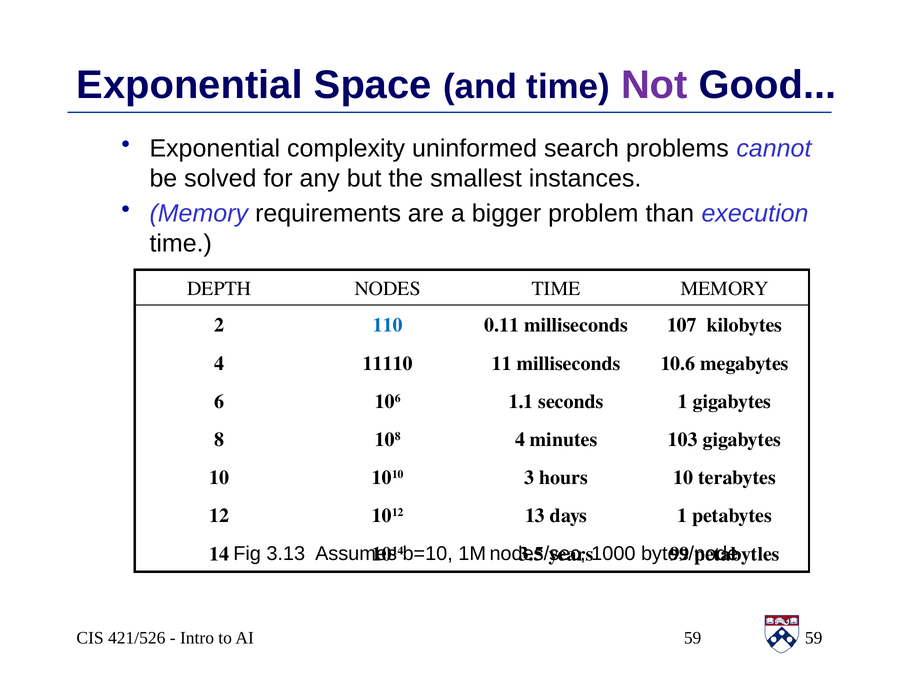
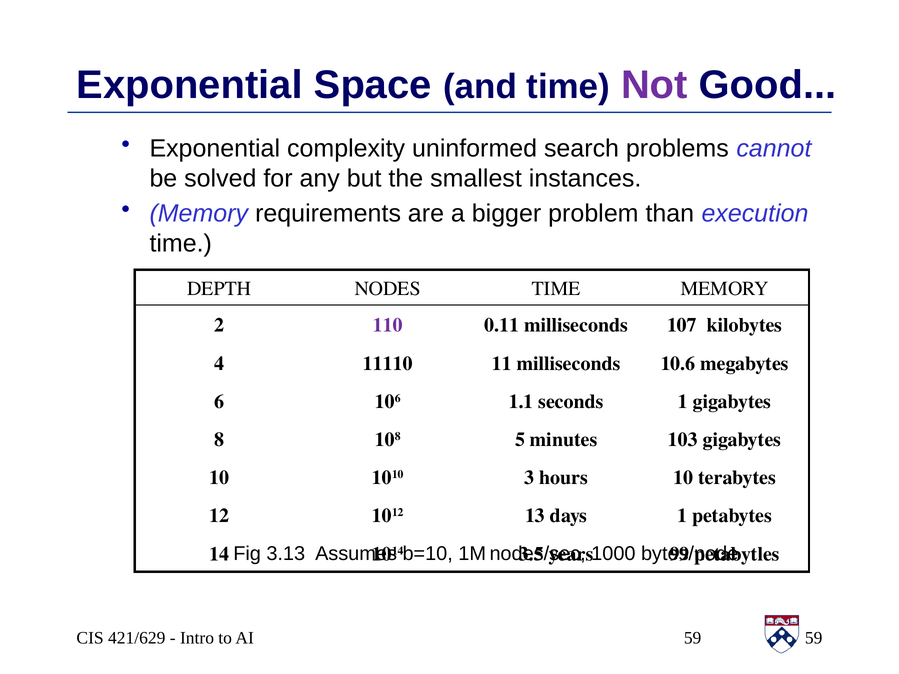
110 colour: blue -> purple
108 4: 4 -> 5
421/526: 421/526 -> 421/629
